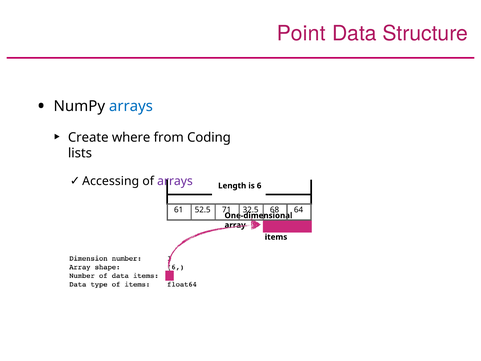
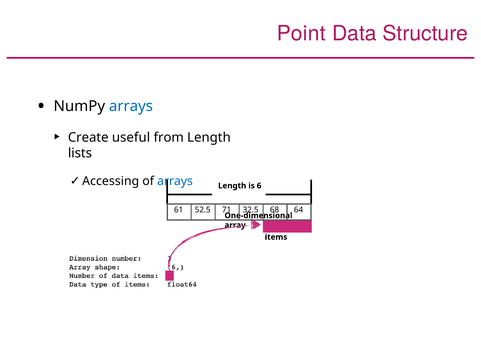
where: where -> useful
from Coding: Coding -> Length
arrays at (175, 181) colour: purple -> blue
